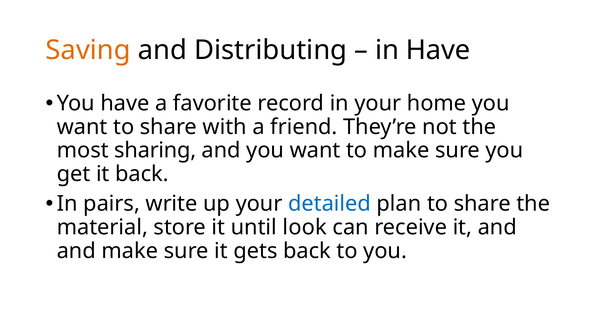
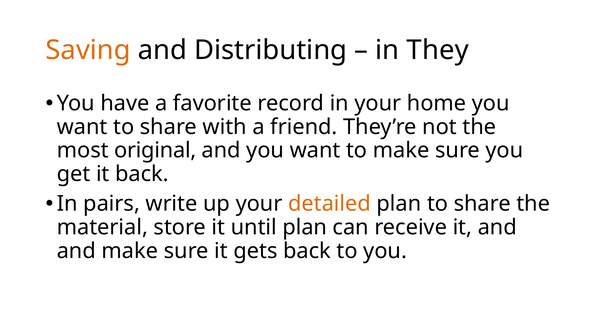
in Have: Have -> They
sharing: sharing -> original
detailed colour: blue -> orange
until look: look -> plan
